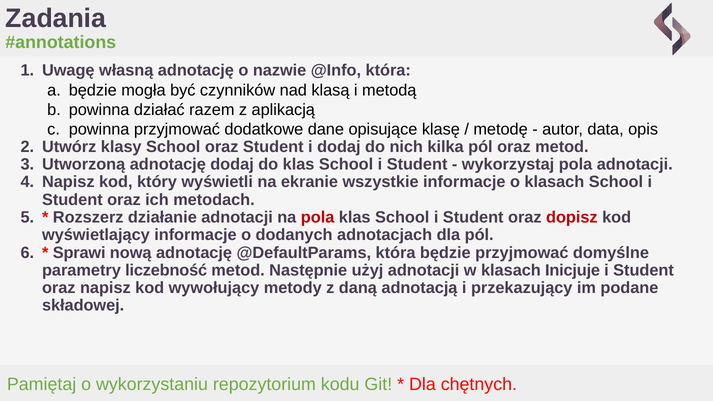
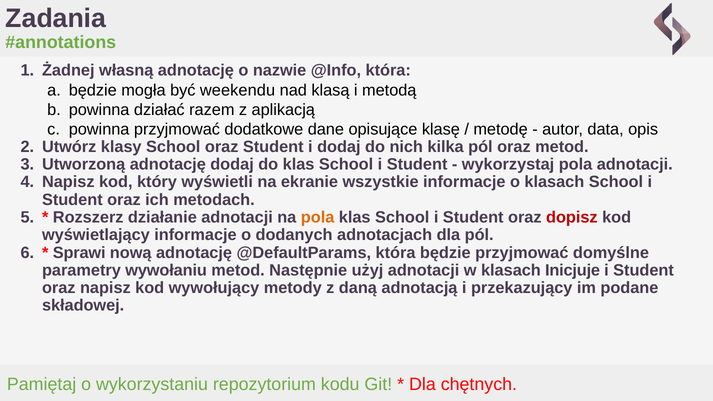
Uwagę: Uwagę -> Żadnej
czynników: czynników -> weekendu
pola at (318, 217) colour: red -> orange
liczebność: liczebność -> wywołaniu
